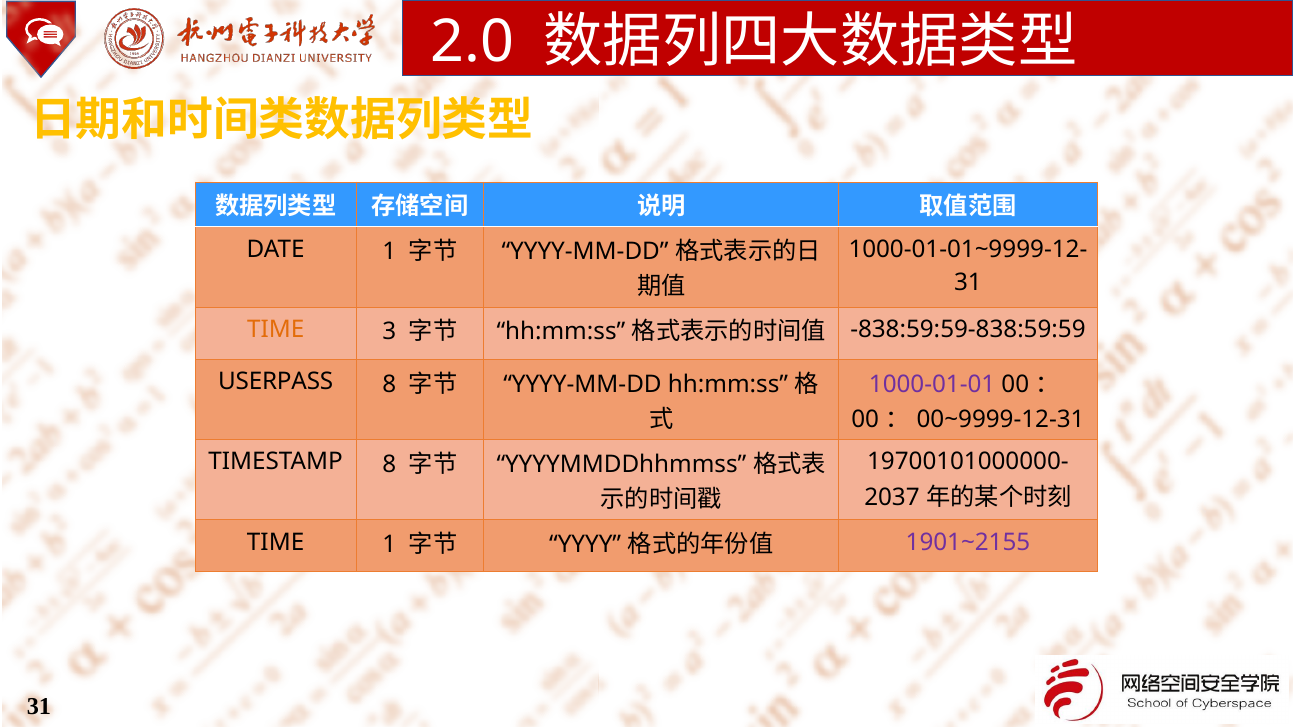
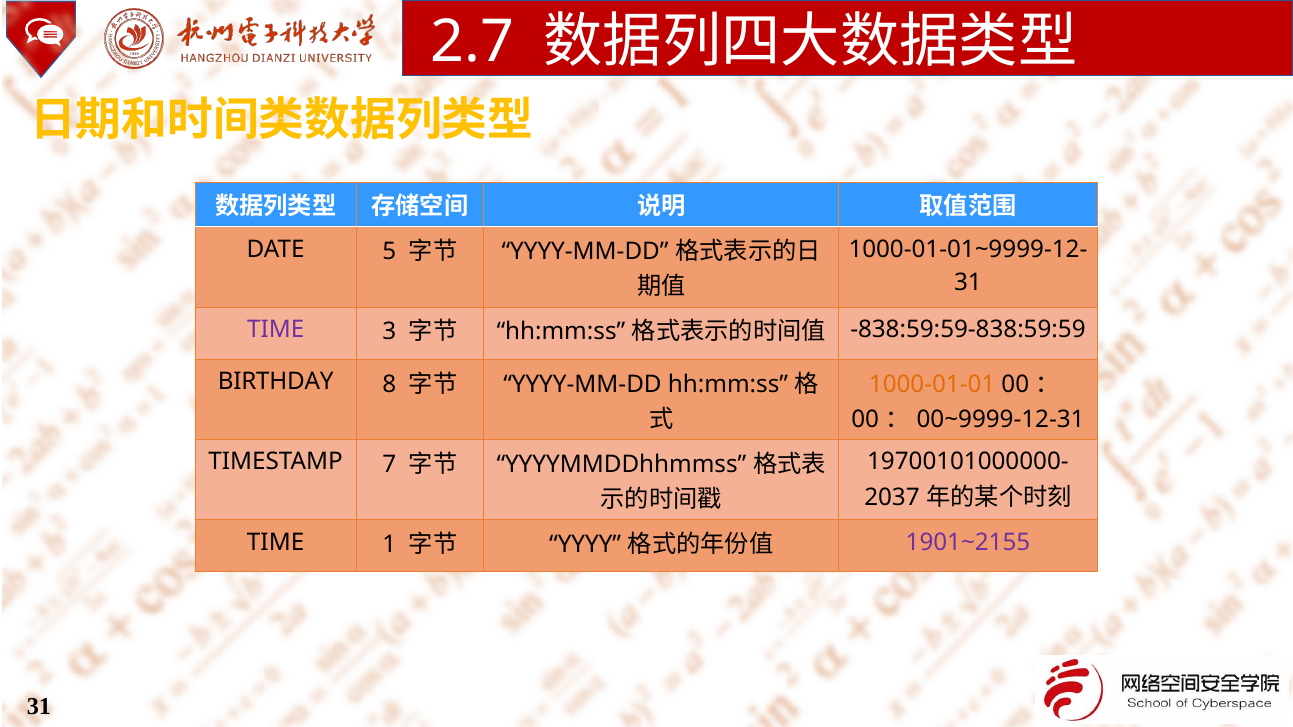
2.0: 2.0 -> 2.7
DATE 1: 1 -> 5
TIME at (276, 330) colour: orange -> purple
USERPASS: USERPASS -> BIRTHDAY
1000-01-01 colour: purple -> orange
TIMESTAMP 8: 8 -> 7
